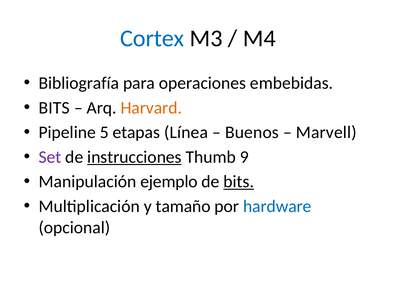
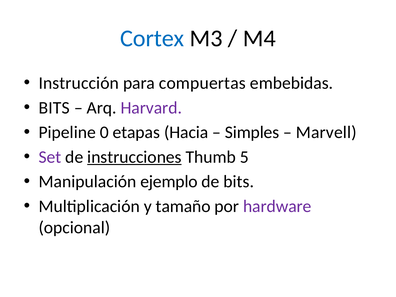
Bibliografía: Bibliografía -> Instrucción
operaciones: operaciones -> compuertas
Harvard colour: orange -> purple
5: 5 -> 0
Línea: Línea -> Hacia
Buenos: Buenos -> Simples
9: 9 -> 5
bits at (239, 182) underline: present -> none
hardware colour: blue -> purple
